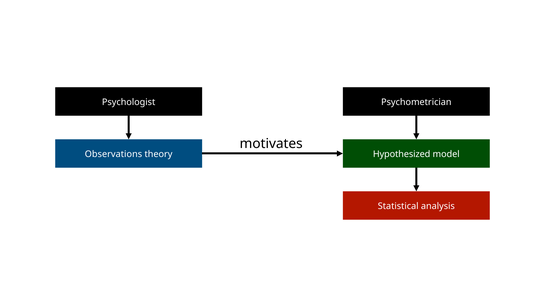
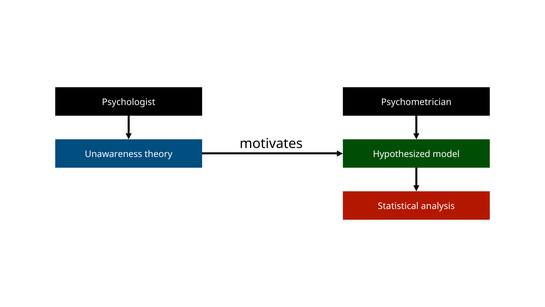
Observations: Observations -> Unawareness
